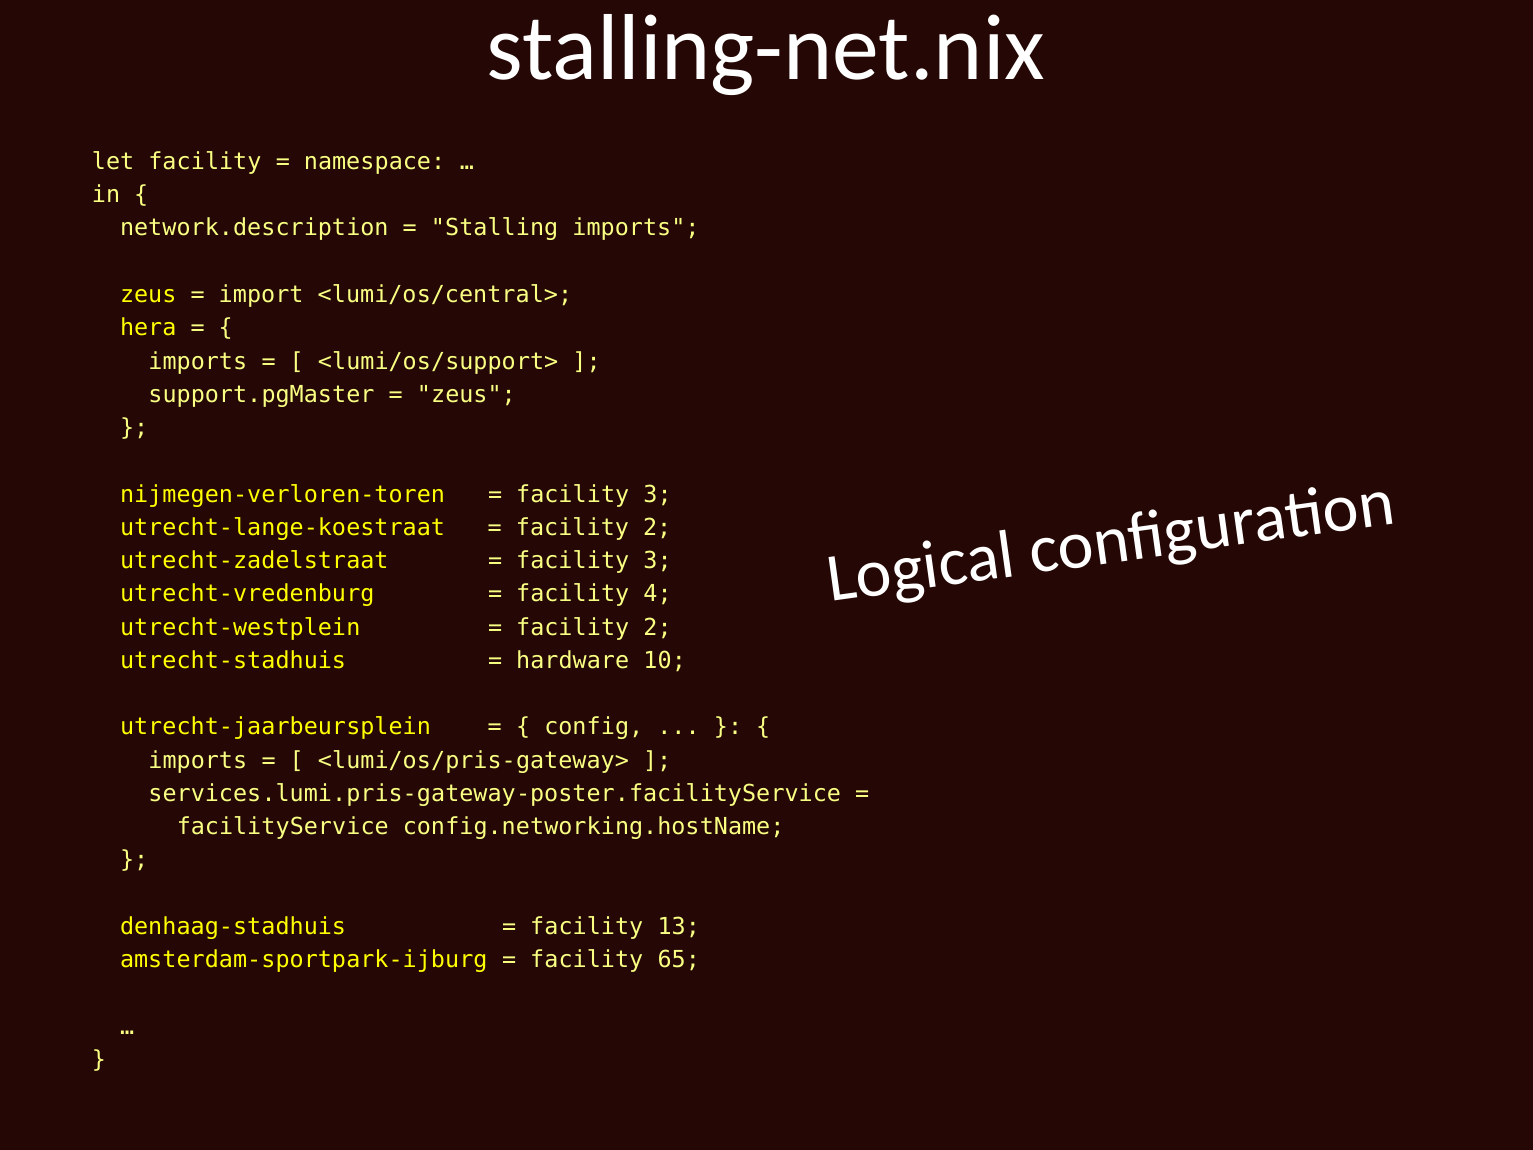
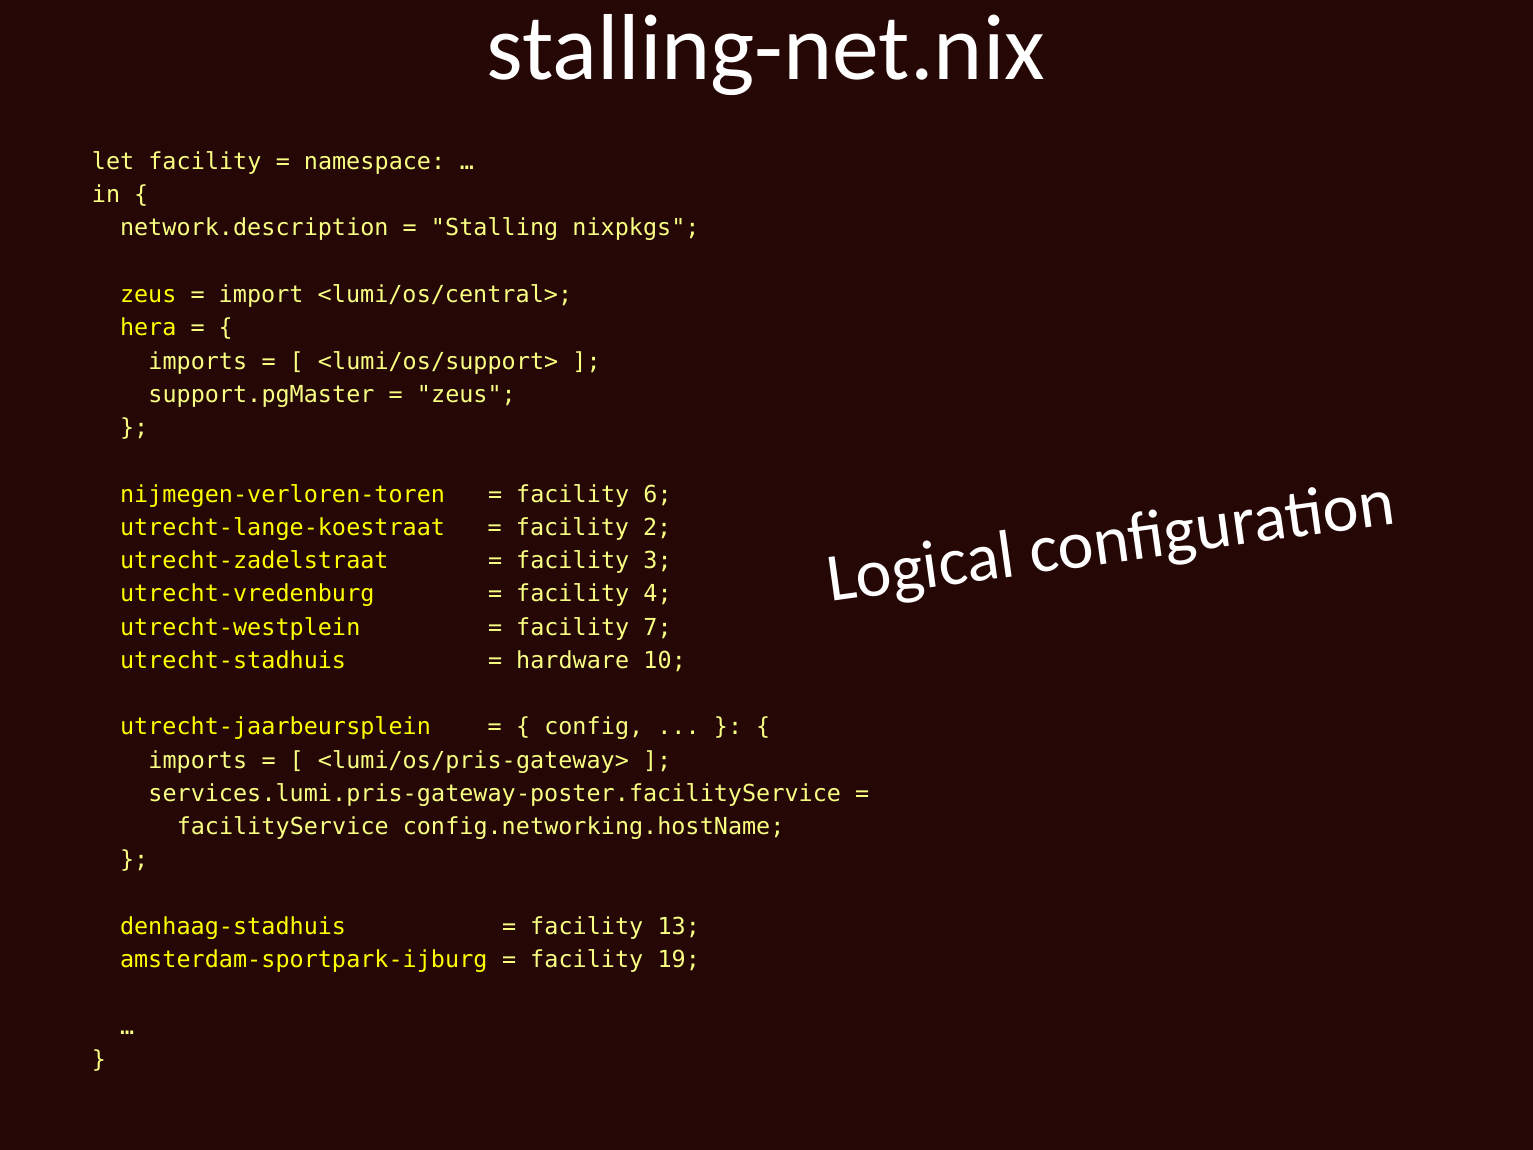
Stalling imports: imports -> nixpkgs
3 at (658, 494): 3 -> 6
2 at (658, 627): 2 -> 7
65: 65 -> 19
